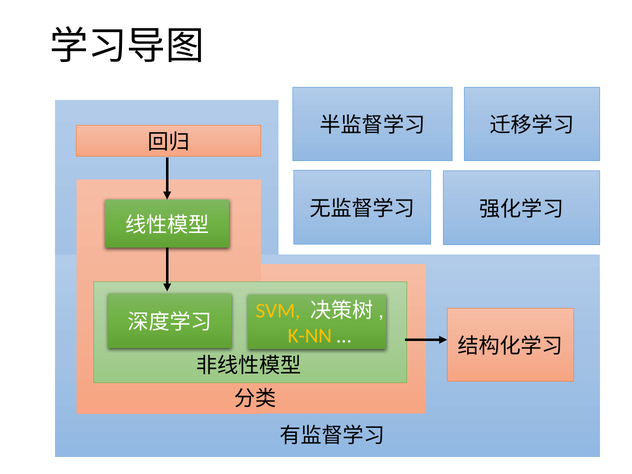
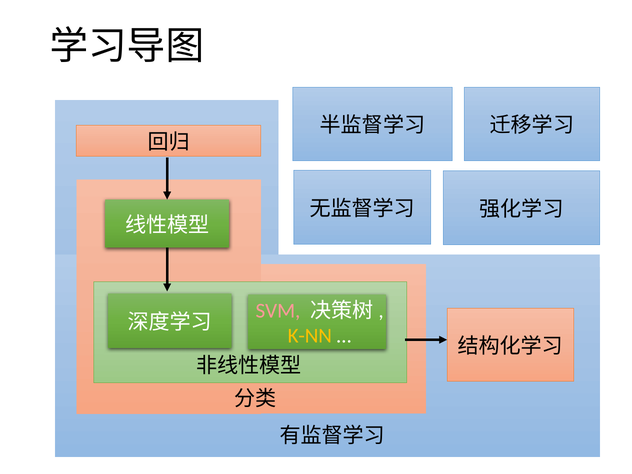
SVM colour: yellow -> pink
